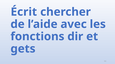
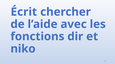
gets: gets -> niko
